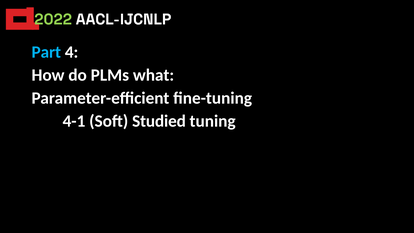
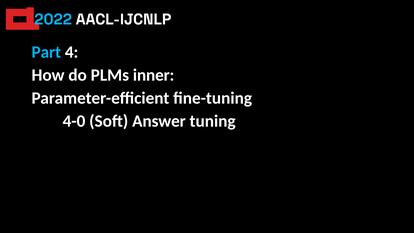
2022 colour: light green -> light blue
what: what -> inner
4-1: 4-1 -> 4-0
Studied: Studied -> Answer
